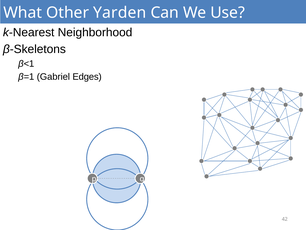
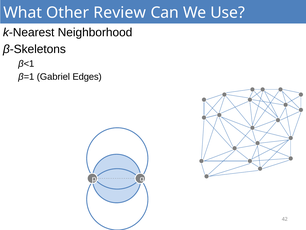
Yarden: Yarden -> Review
